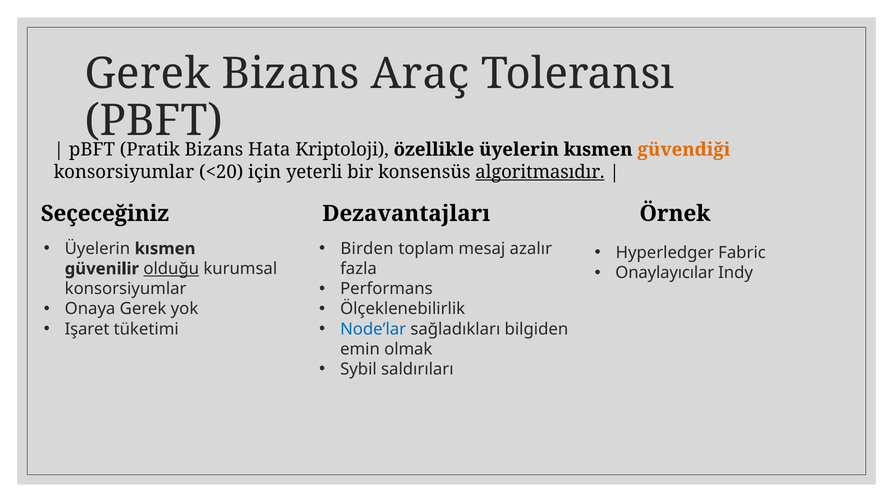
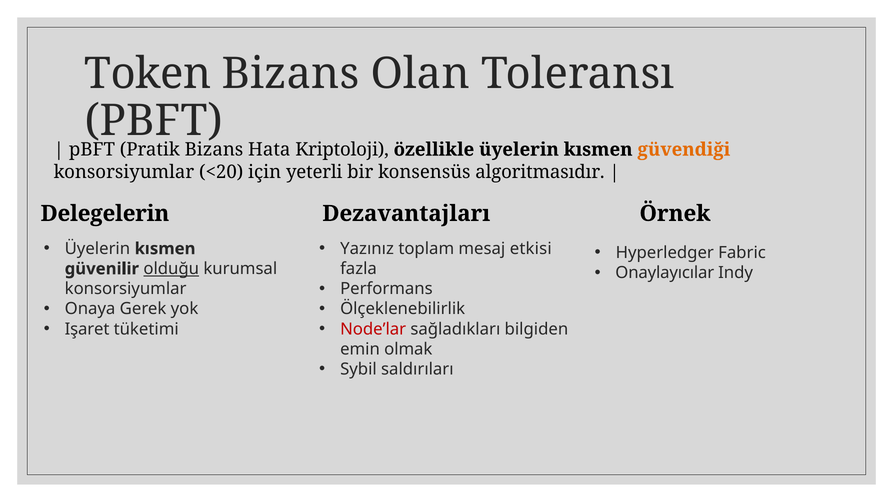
Gerek at (148, 74): Gerek -> Token
Araç: Araç -> Olan
algoritmasıdır underline: present -> none
Seçeceğiniz: Seçeceğiniz -> Delegelerin
Birden: Birden -> Yazınız
azalır: azalır -> etkisi
Node’lar colour: blue -> red
